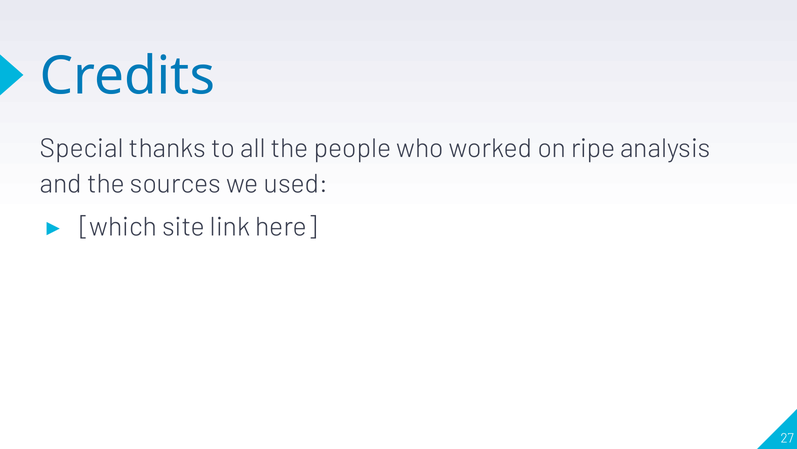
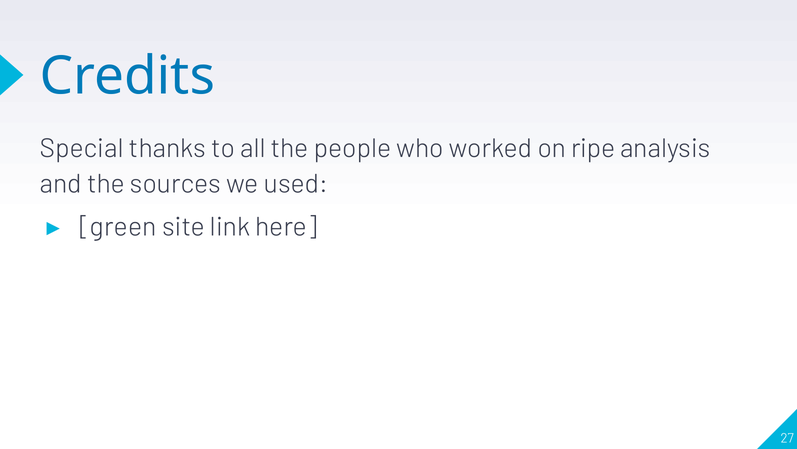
which: which -> green
